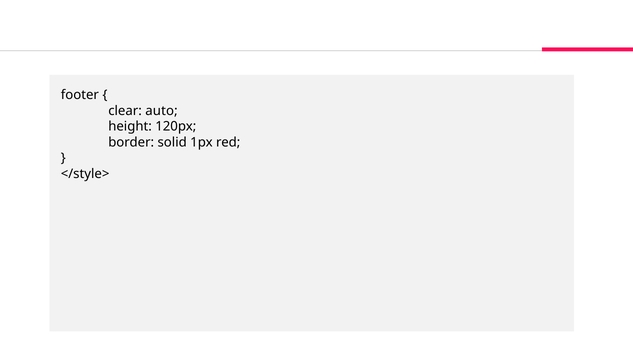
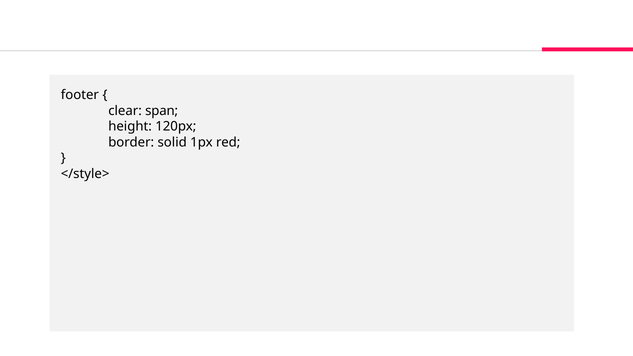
auto: auto -> span
